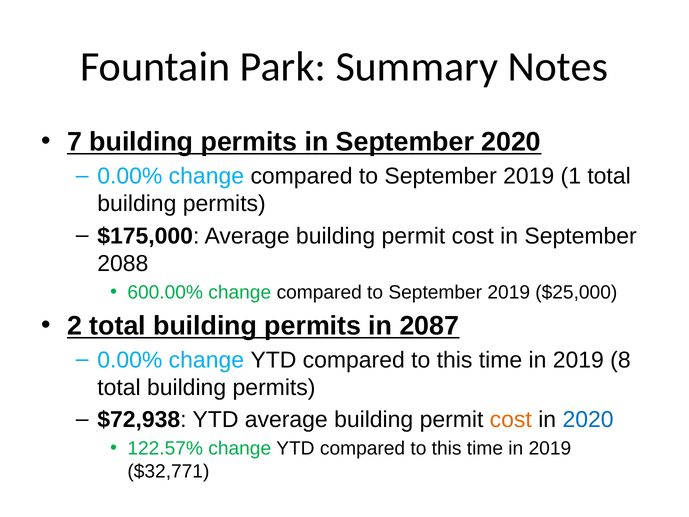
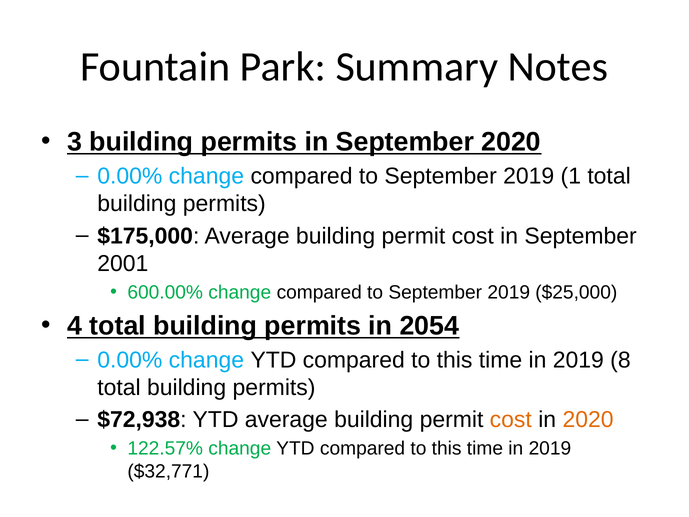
7: 7 -> 3
2088: 2088 -> 2001
2: 2 -> 4
2087: 2087 -> 2054
2020 at (588, 420) colour: blue -> orange
